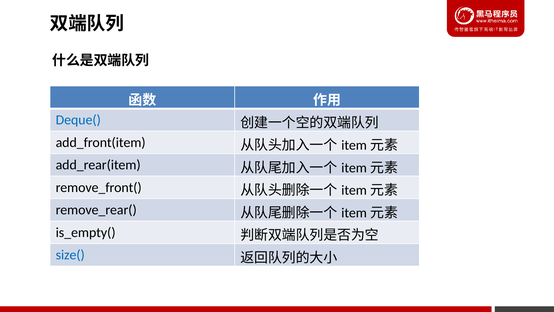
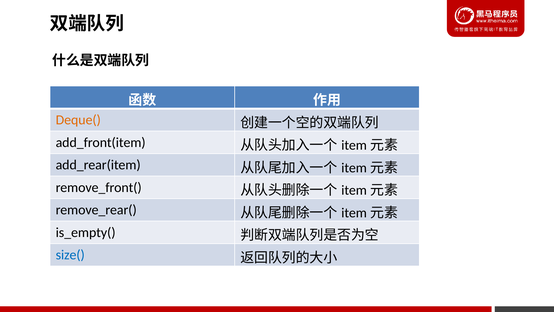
Deque( colour: blue -> orange
